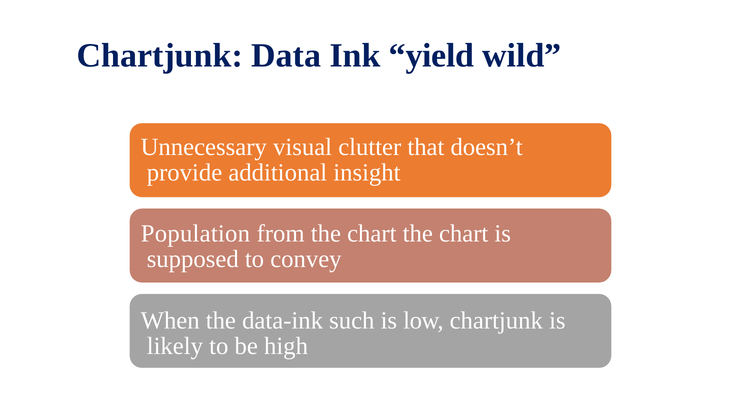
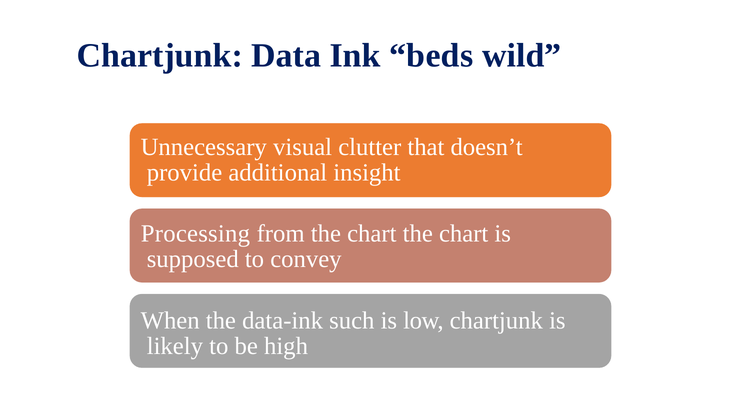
yield: yield -> beds
Population: Population -> Processing
